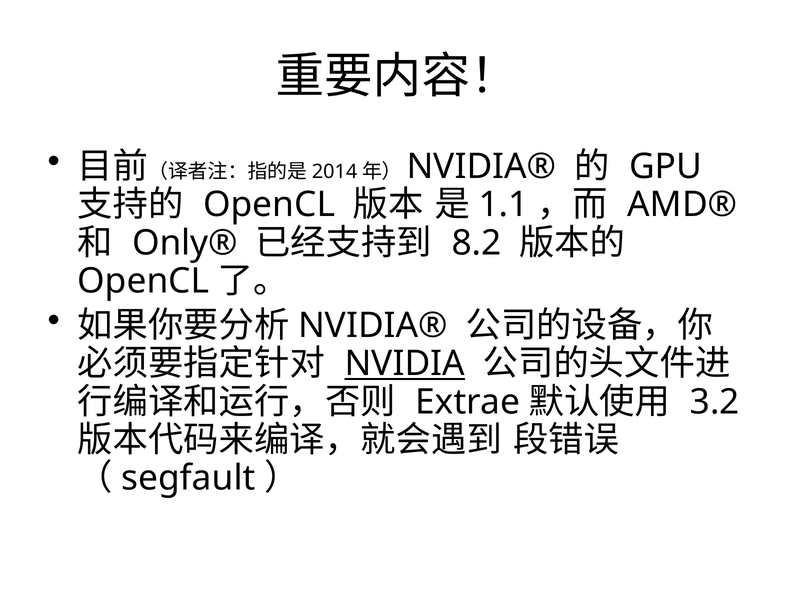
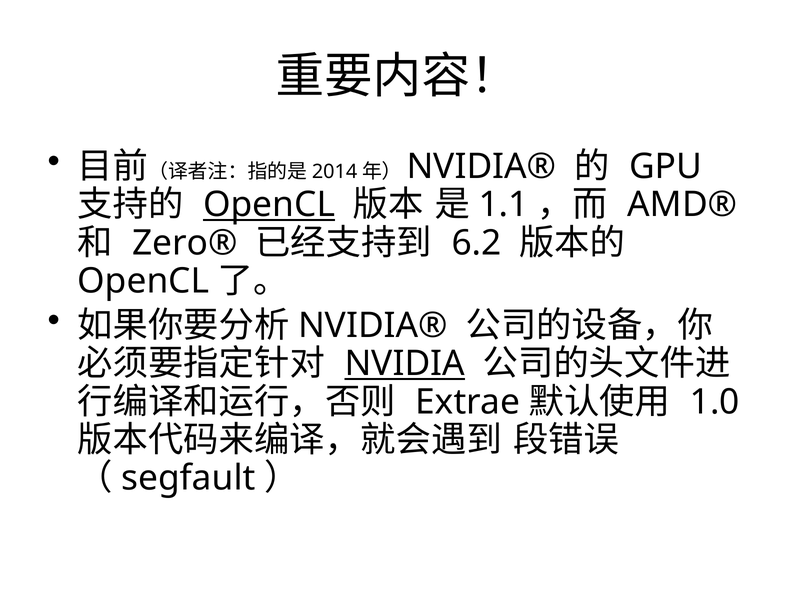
OpenCL at (269, 205) underline: none -> present
Only®: Only® -> Zero®
8.2: 8.2 -> 6.2
3.2: 3.2 -> 1.0
